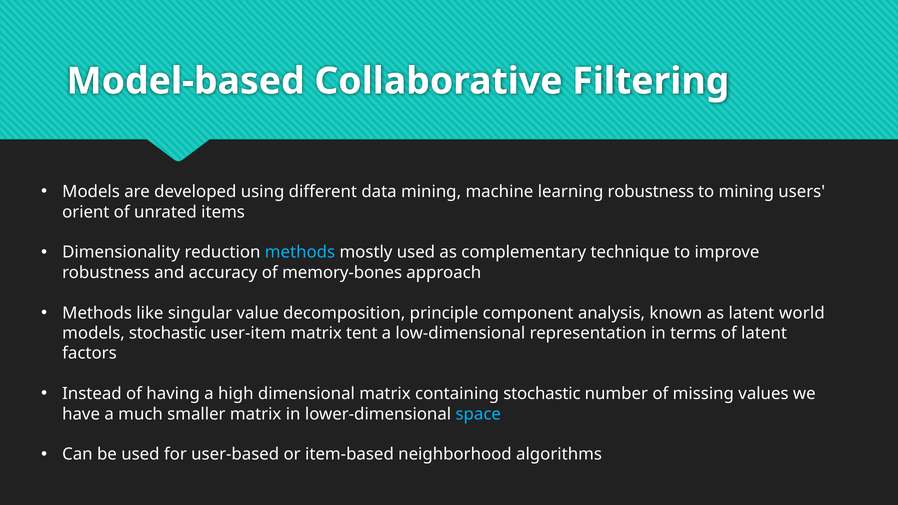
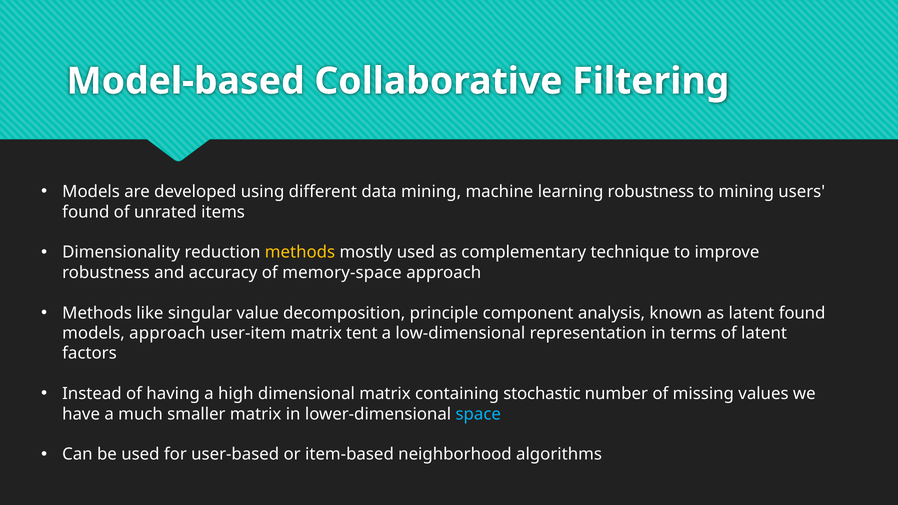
orient at (86, 212): orient -> found
methods at (300, 252) colour: light blue -> yellow
memory-bones: memory-bones -> memory-space
latent world: world -> found
models stochastic: stochastic -> approach
